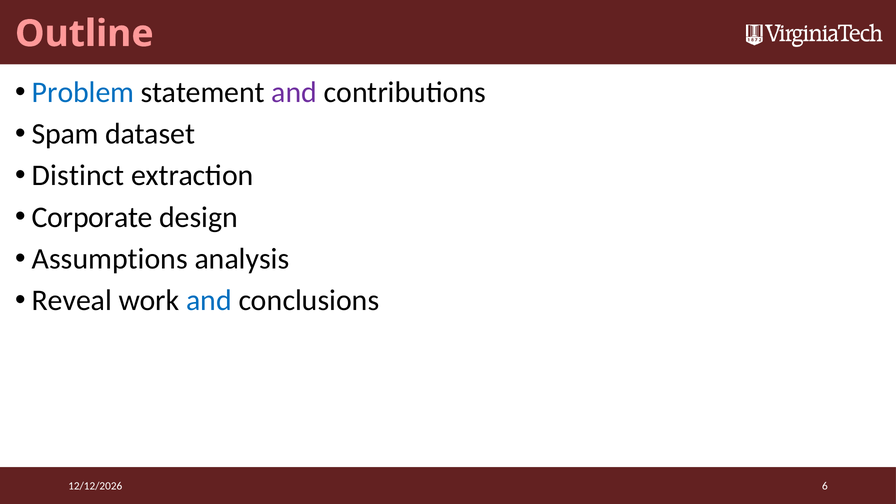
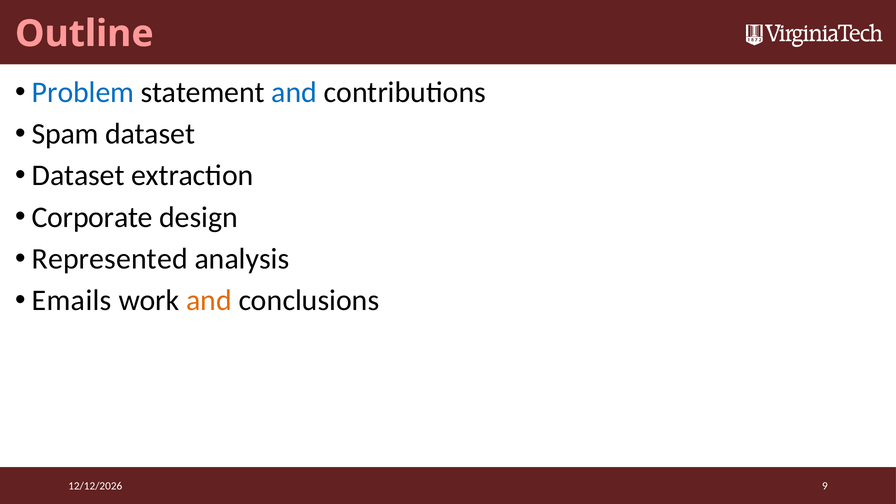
and at (294, 92) colour: purple -> blue
Distinct at (78, 176): Distinct -> Dataset
Assumptions: Assumptions -> Represented
Reveal: Reveal -> Emails
and at (209, 300) colour: blue -> orange
6: 6 -> 9
